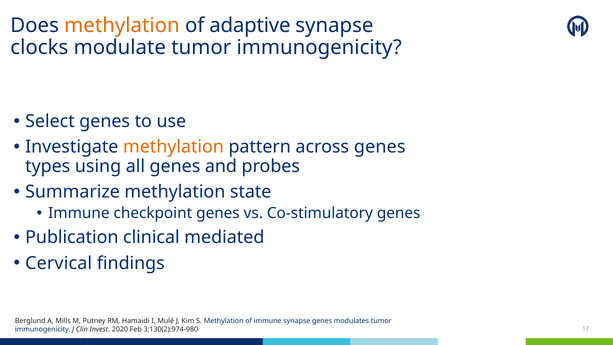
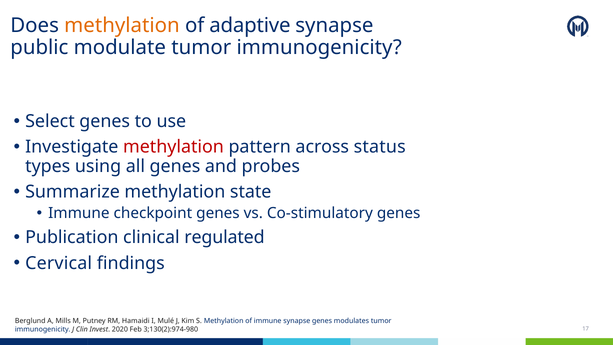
clocks: clocks -> public
methylation at (173, 147) colour: orange -> red
across genes: genes -> status
mediated: mediated -> regulated
